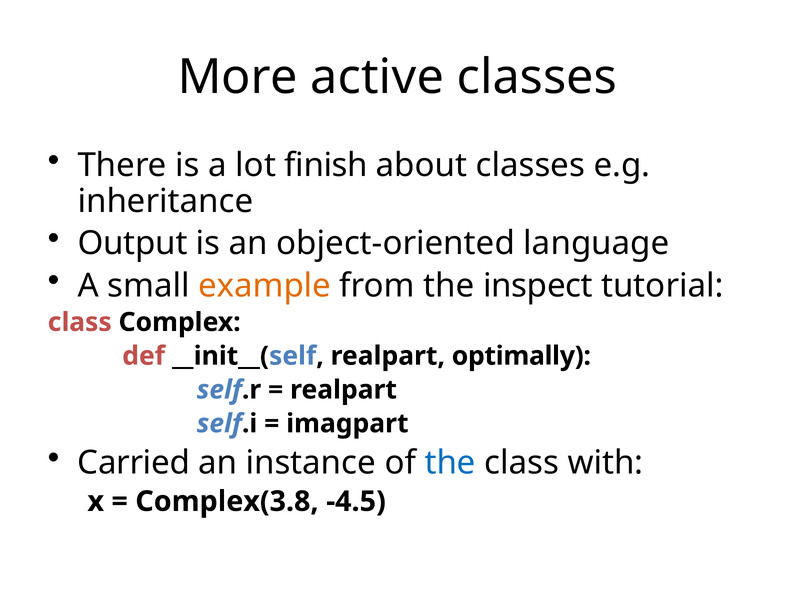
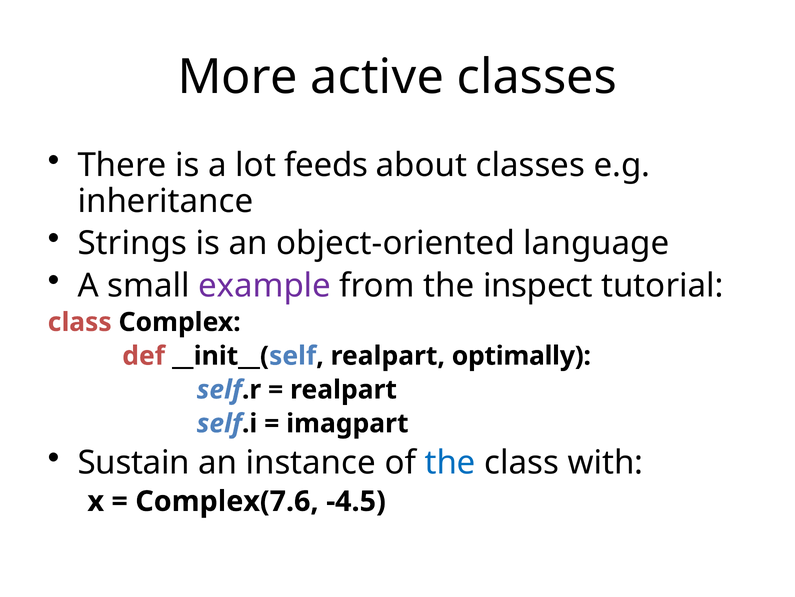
finish: finish -> feeds
Output: Output -> Strings
example colour: orange -> purple
Carried: Carried -> Sustain
Complex(3.8: Complex(3.8 -> Complex(7.6
